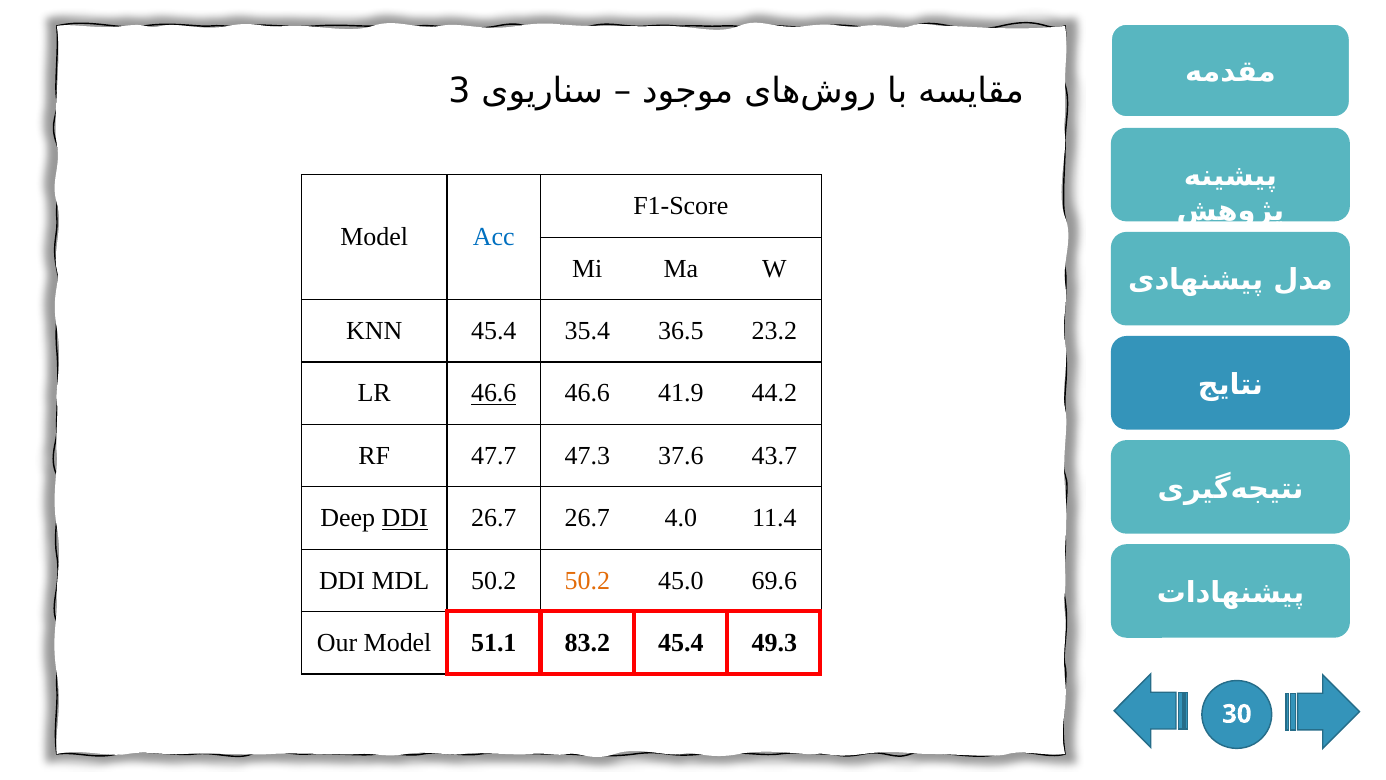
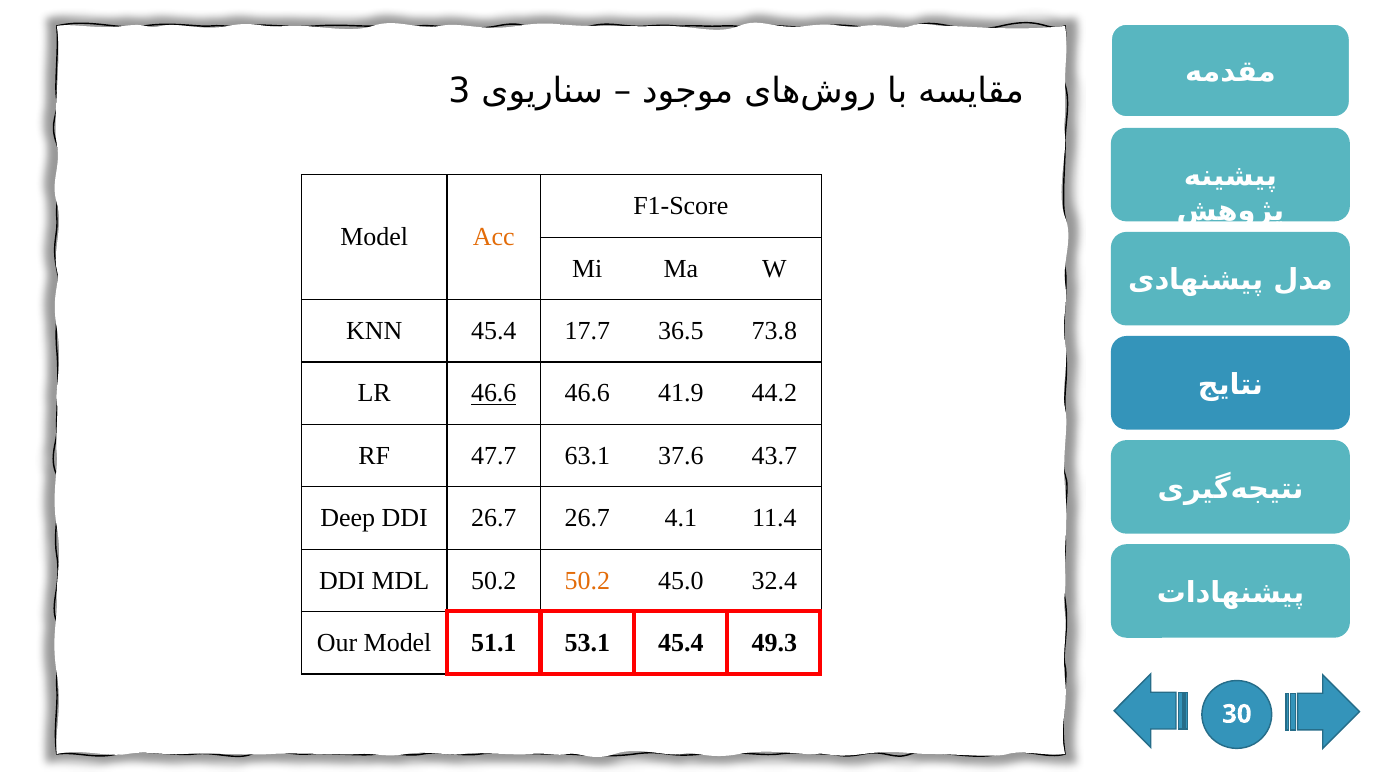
Acc colour: blue -> orange
35.4: 35.4 -> 17.7
23.2: 23.2 -> 73.8
47.3: 47.3 -> 63.1
DDI at (405, 518) underline: present -> none
4.0: 4.0 -> 4.1
69.6: 69.6 -> 32.4
83.2: 83.2 -> 53.1
